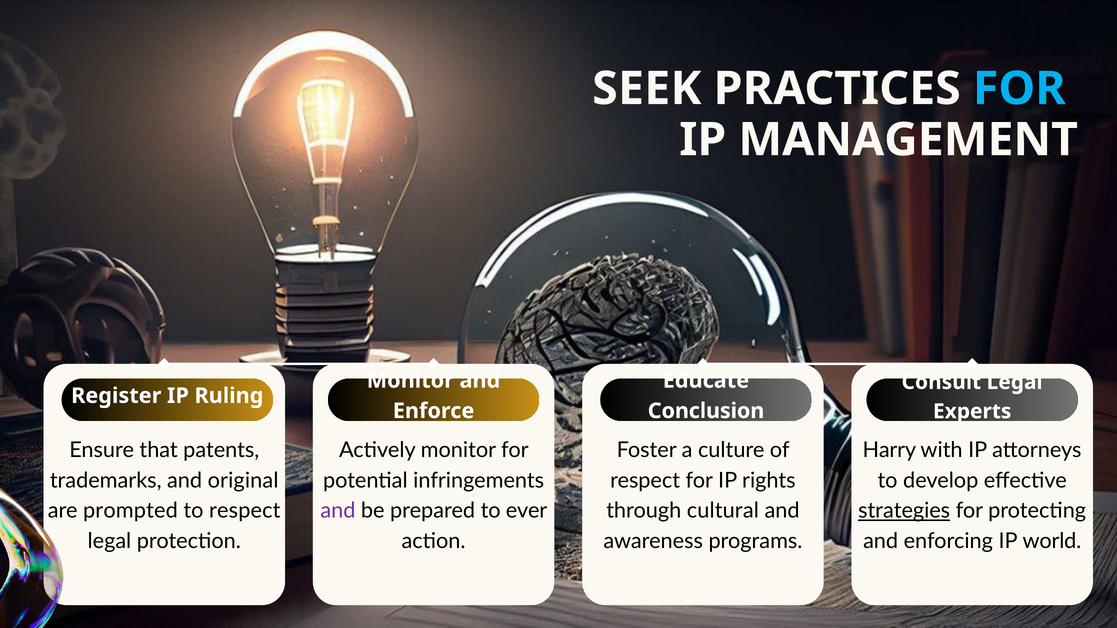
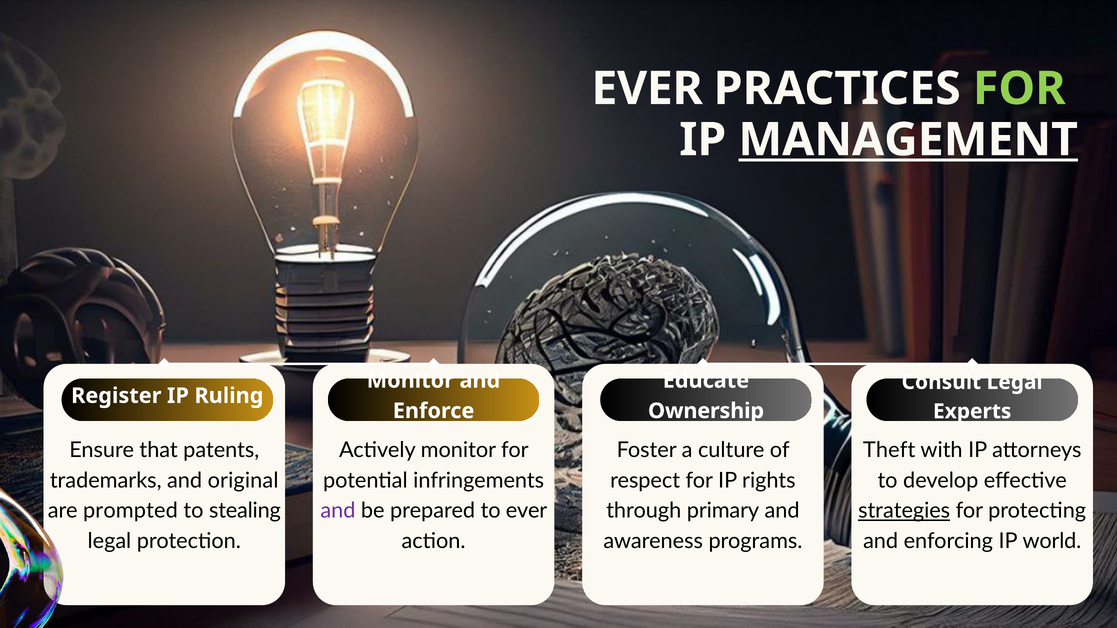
SEEK at (647, 89): SEEK -> EVER
FOR at (1019, 89) colour: light blue -> light green
MANAGEMENT underline: none -> present
Conclusion: Conclusion -> Ownership
Harry: Harry -> Theft
to respect: respect -> stealing
cultural: cultural -> primary
